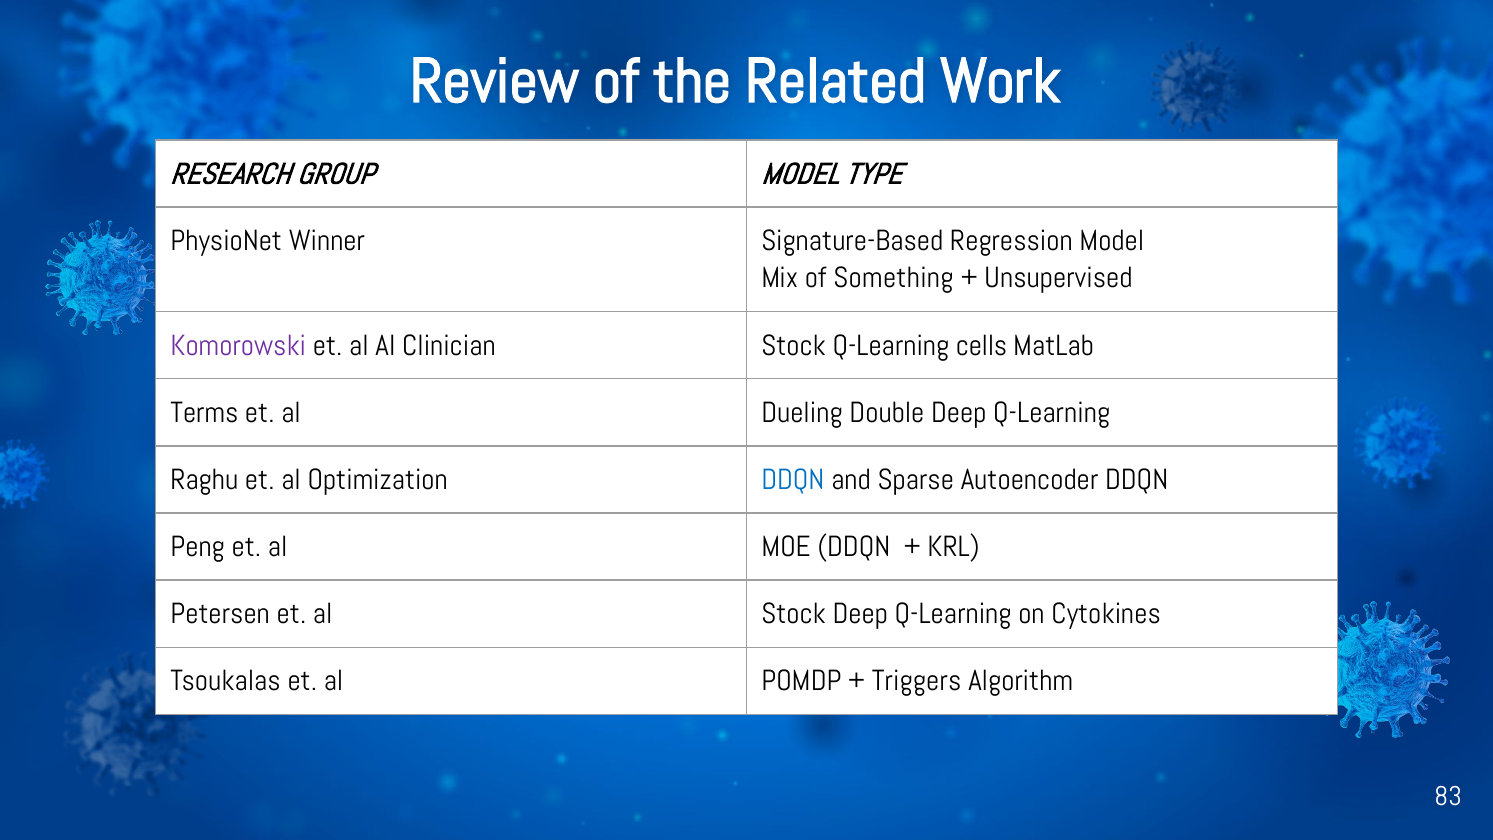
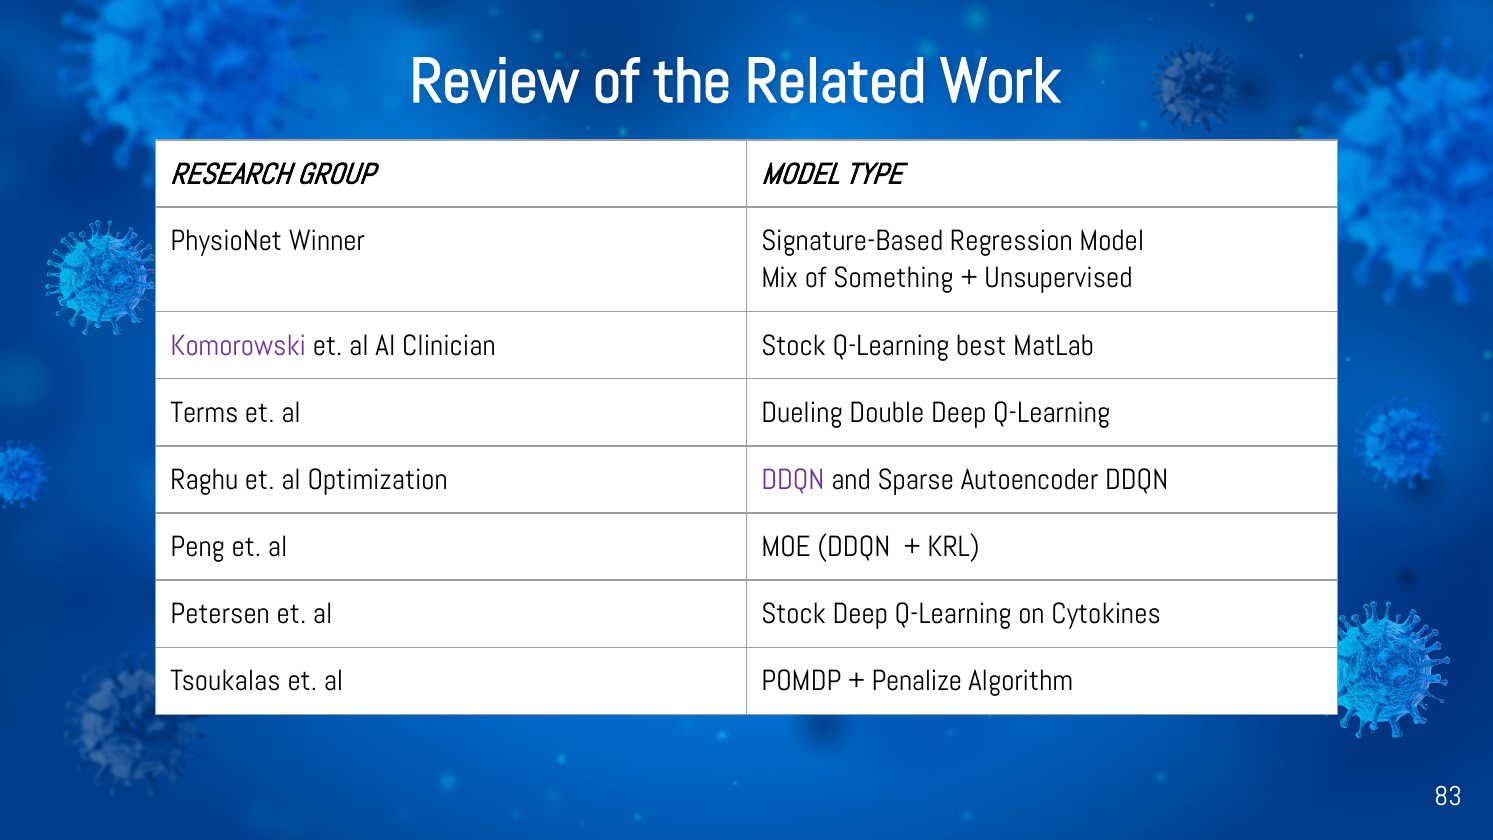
cells: cells -> best
DDQN at (793, 480) colour: blue -> purple
Triggers: Triggers -> Penalize
